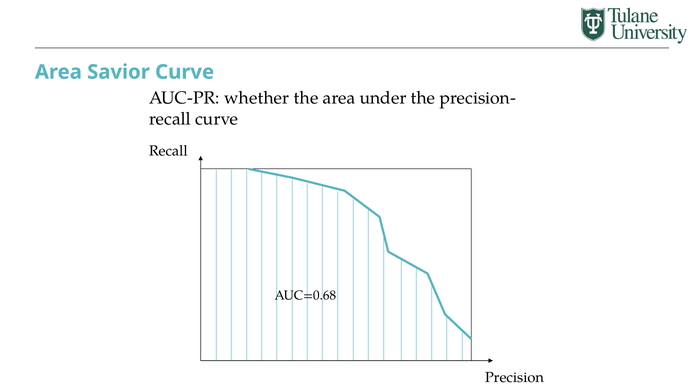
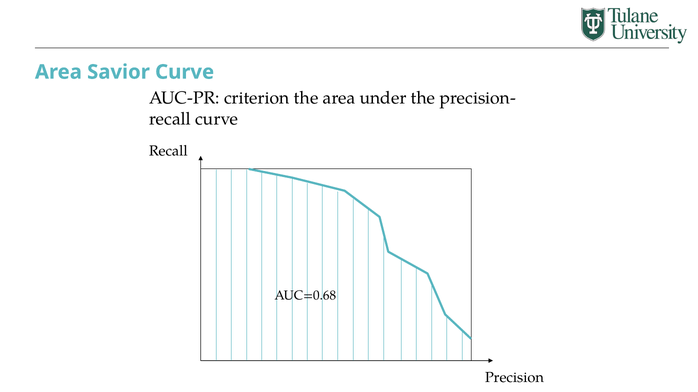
whether: whether -> criterion
